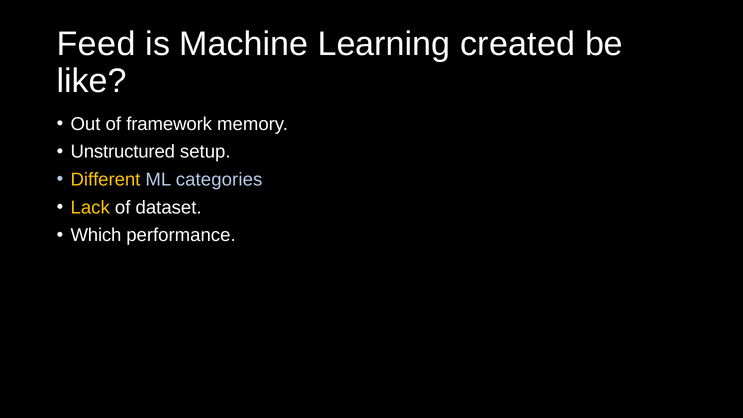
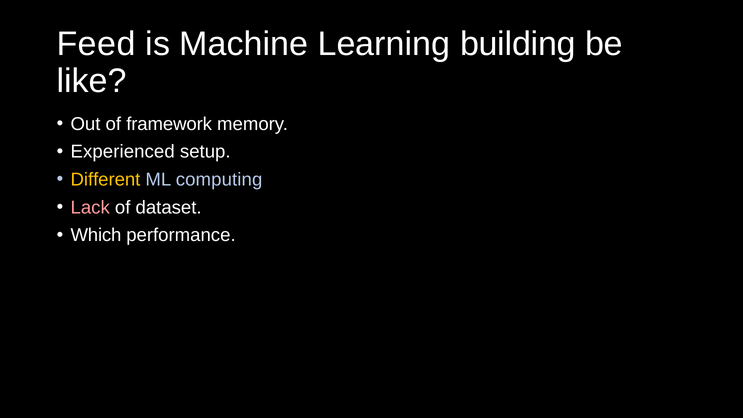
created: created -> building
Unstructured: Unstructured -> Experienced
categories: categories -> computing
Lack colour: yellow -> pink
